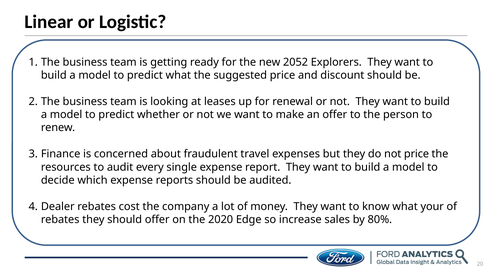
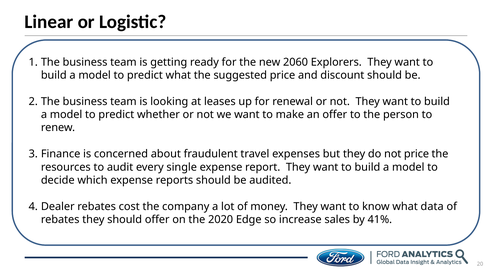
2052: 2052 -> 2060
your: your -> data
80%: 80% -> 41%
